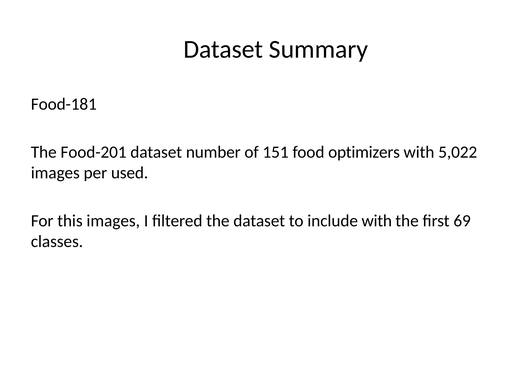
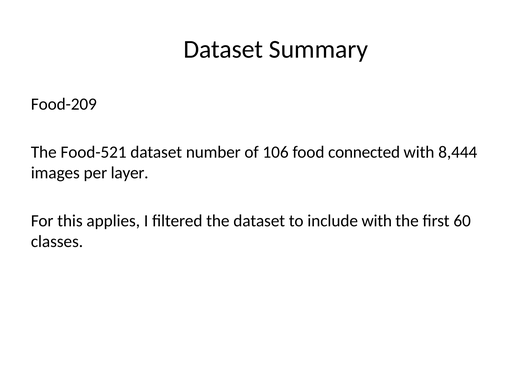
Food-181: Food-181 -> Food-209
Food-201: Food-201 -> Food-521
151: 151 -> 106
optimizers: optimizers -> connected
5,022: 5,022 -> 8,444
used: used -> layer
this images: images -> applies
69: 69 -> 60
